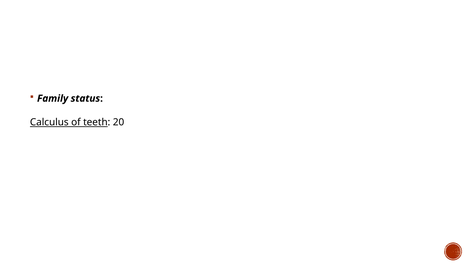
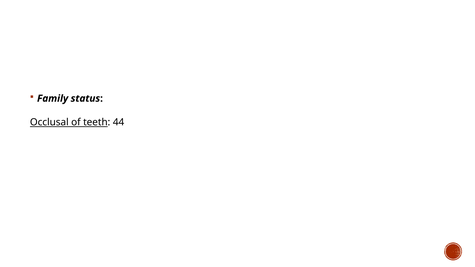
Calculus: Calculus -> Occlusal
20: 20 -> 44
